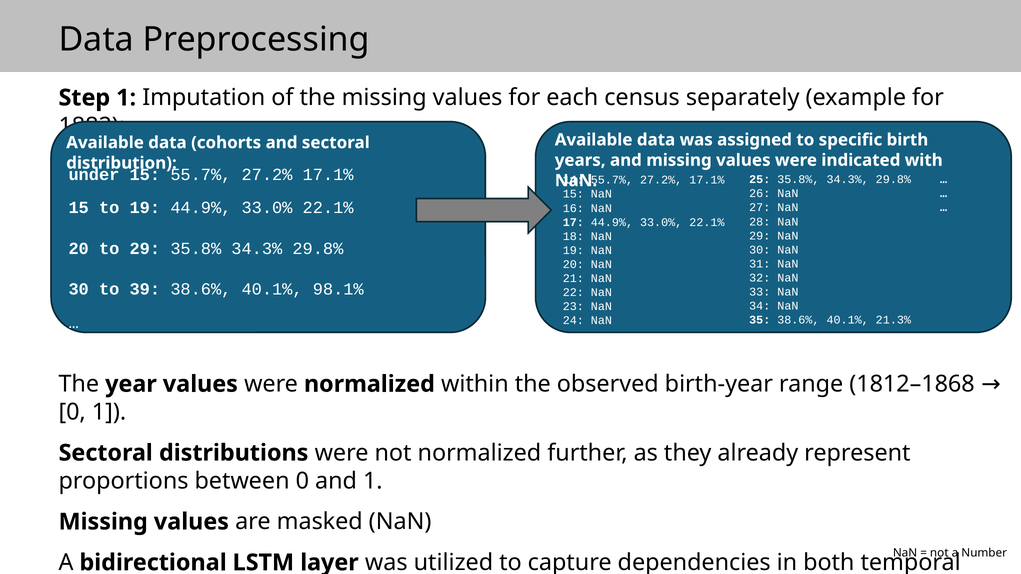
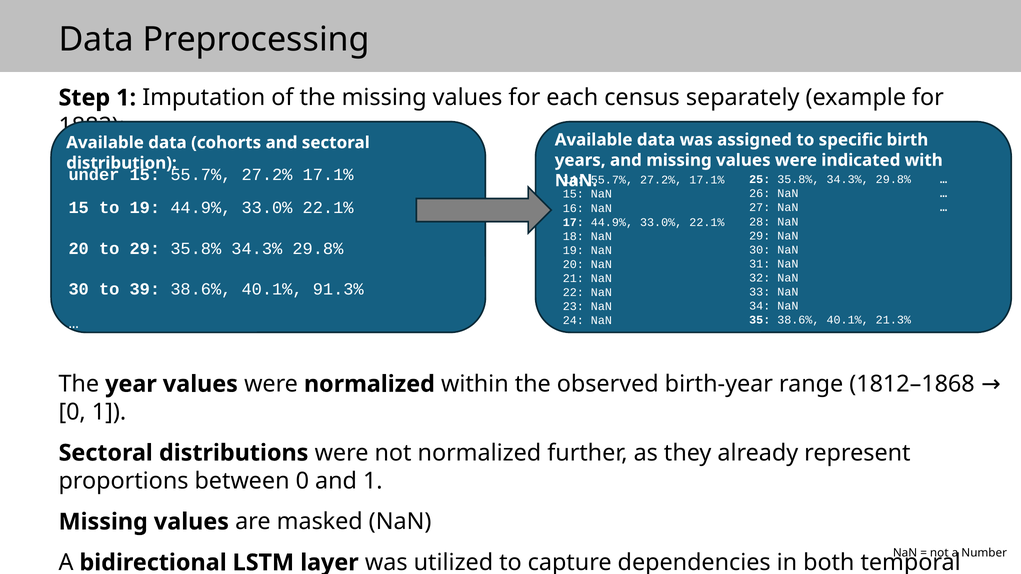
98.1%: 98.1% -> 91.3%
